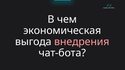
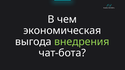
внедрения colour: pink -> light green
